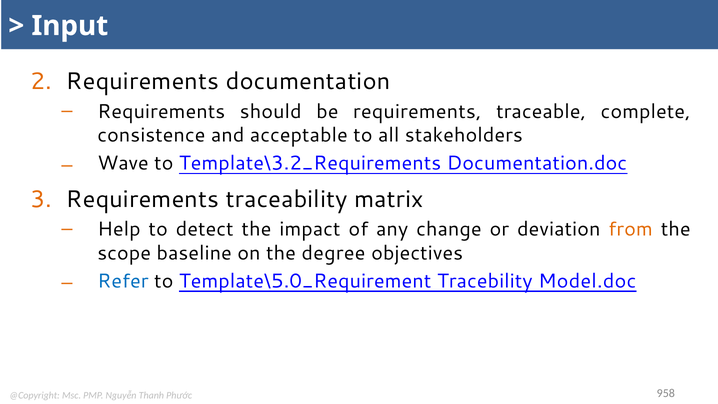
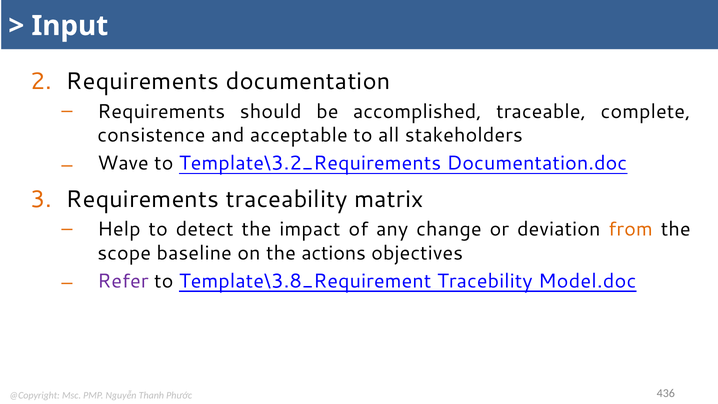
be requirements: requirements -> accomplished
degree: degree -> actions
Refer colour: blue -> purple
Template\5.0_Requirement: Template\5.0_Requirement -> Template\3.8_Requirement
958: 958 -> 436
